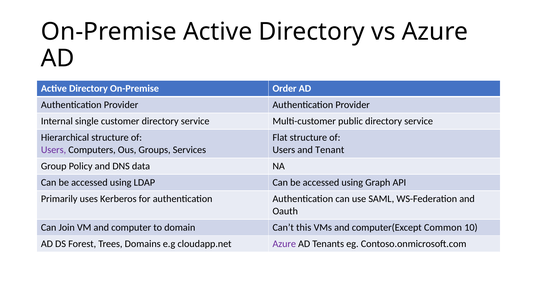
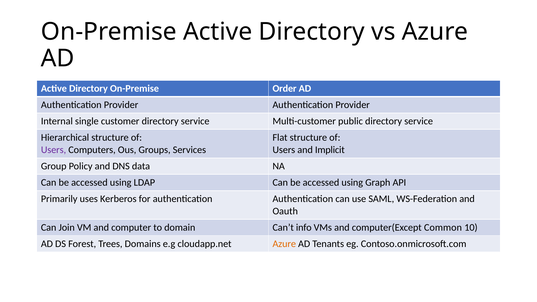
Tenant: Tenant -> Implicit
this: this -> info
Azure at (284, 244) colour: purple -> orange
